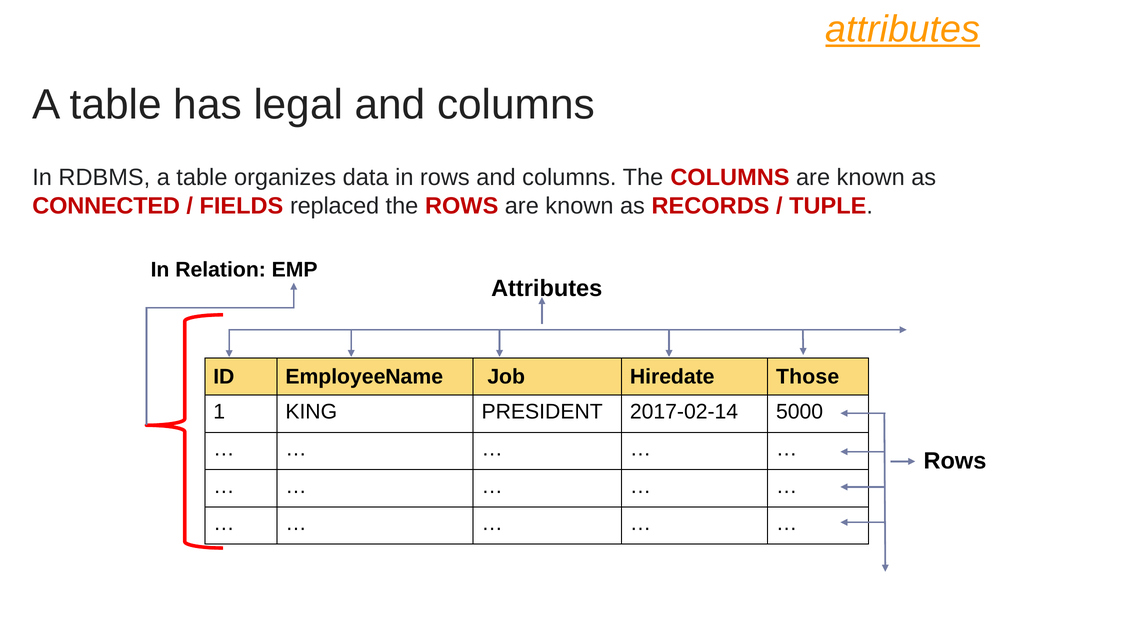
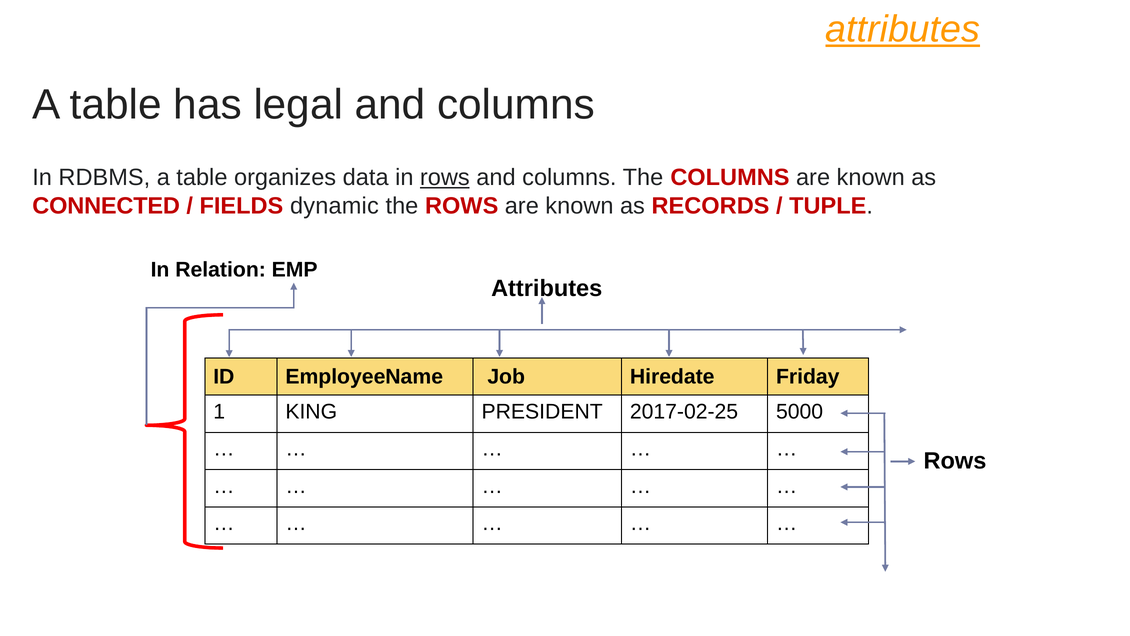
rows at (445, 178) underline: none -> present
replaced: replaced -> dynamic
Those: Those -> Friday
2017-02-14: 2017-02-14 -> 2017-02-25
